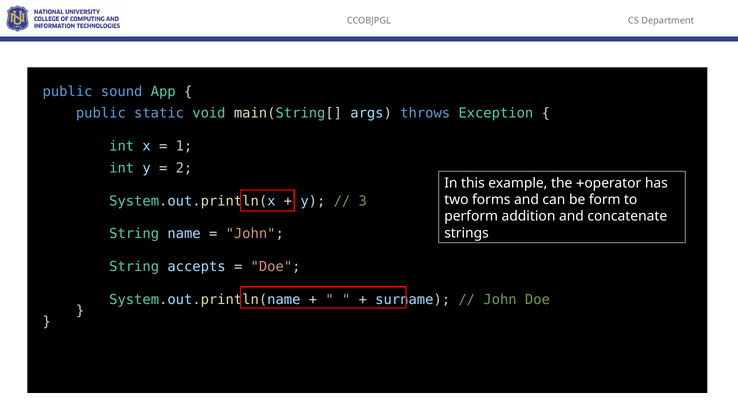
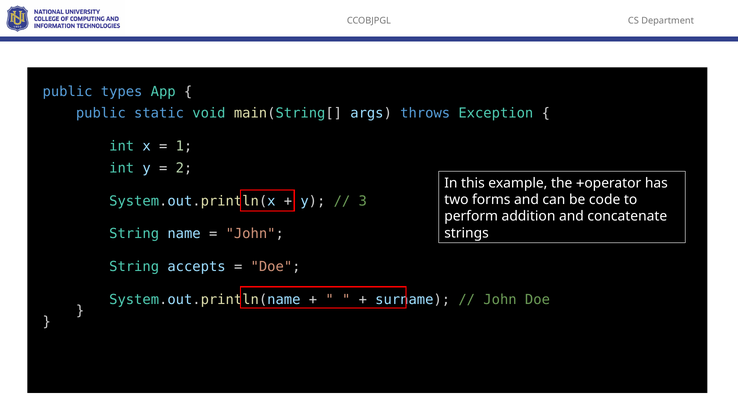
sound: sound -> types
form: form -> code
